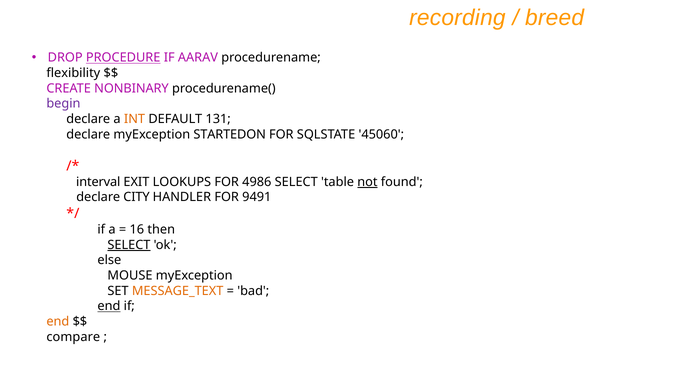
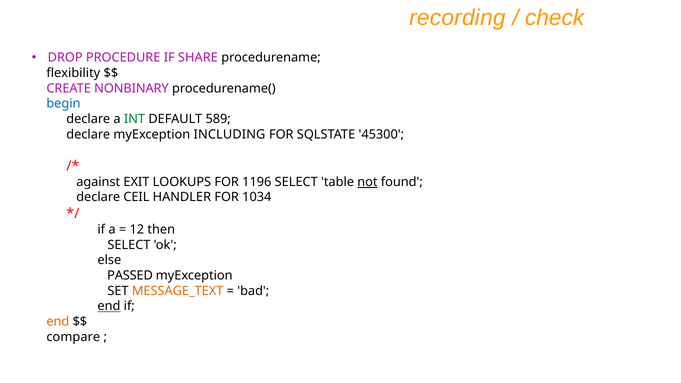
breed: breed -> check
PROCEDURE underline: present -> none
AARAV: AARAV -> SHARE
begin colour: purple -> blue
INT colour: orange -> green
131: 131 -> 589
STARTEDON: STARTEDON -> INCLUDING
45060: 45060 -> 45300
interval: interval -> against
4986: 4986 -> 1196
CITY: CITY -> CEIL
9491: 9491 -> 1034
16: 16 -> 12
SELECT at (129, 245) underline: present -> none
MOUSE: MOUSE -> PASSED
